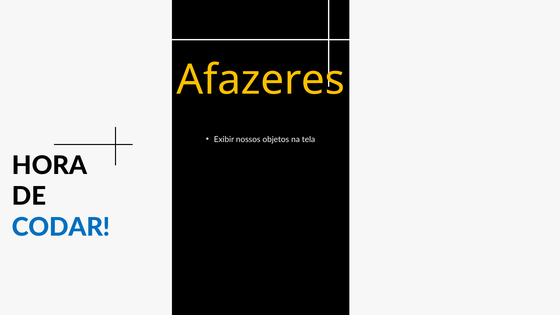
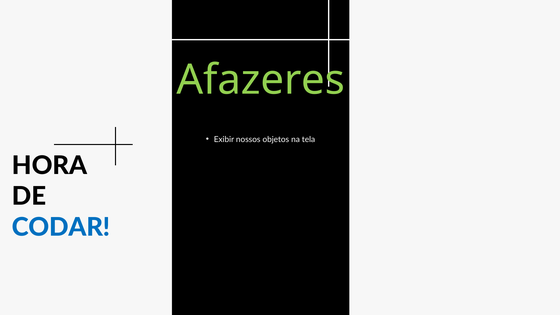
Afazeres colour: yellow -> light green
